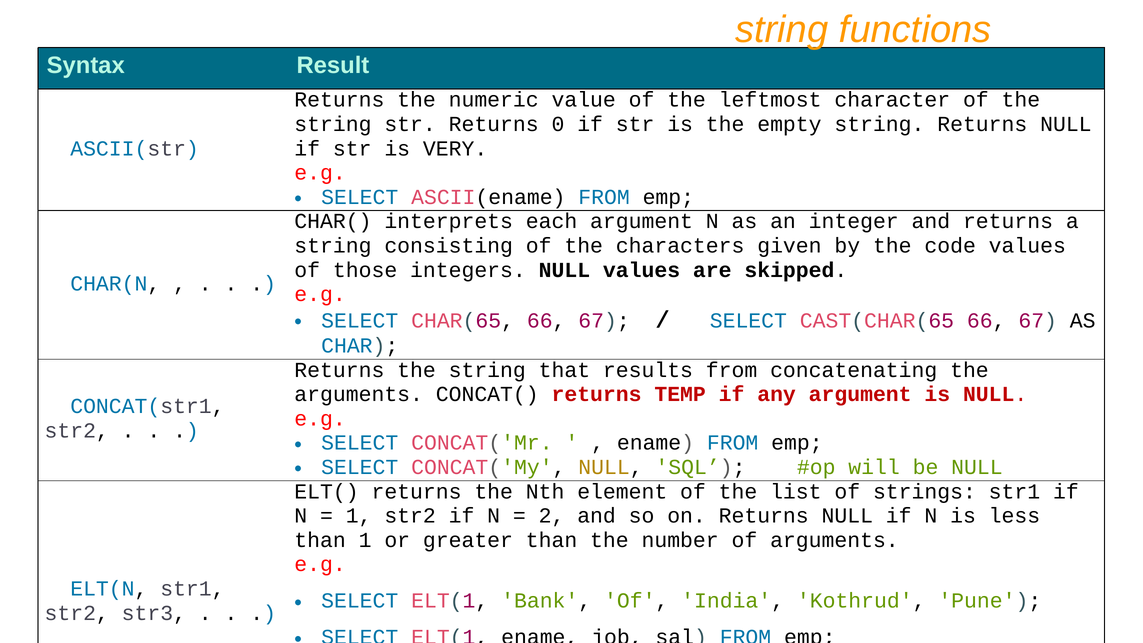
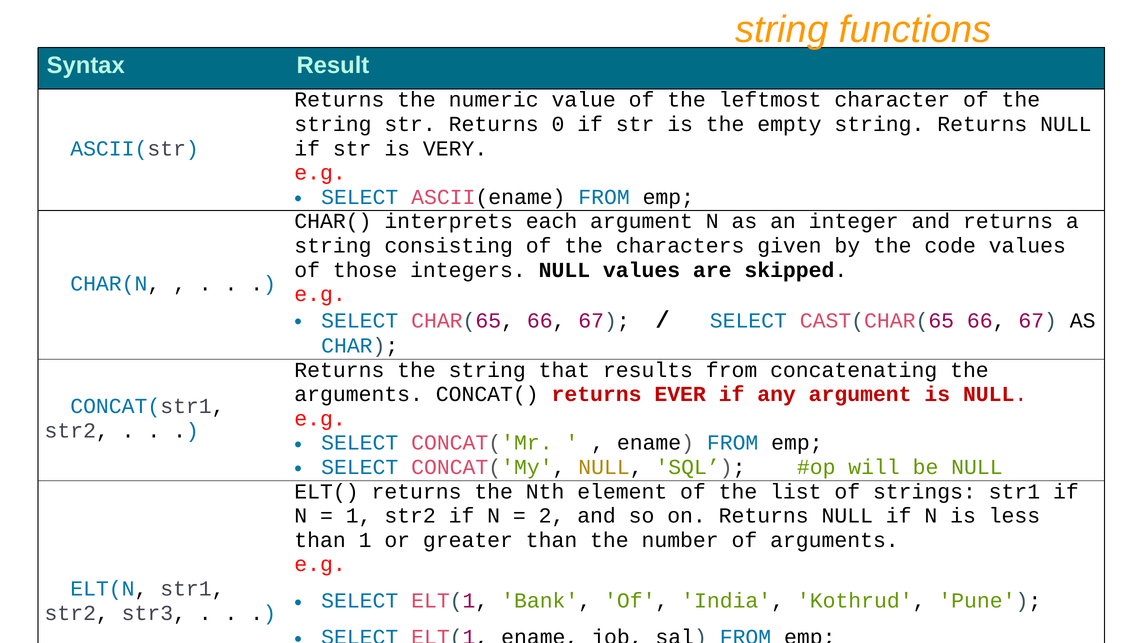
TEMP: TEMP -> EVER
